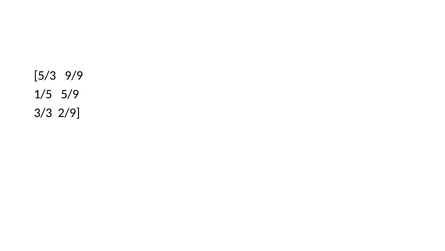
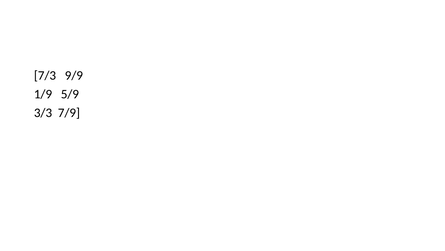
5/3: 5/3 -> 7/3
1/5: 1/5 -> 1/9
2/9: 2/9 -> 7/9
